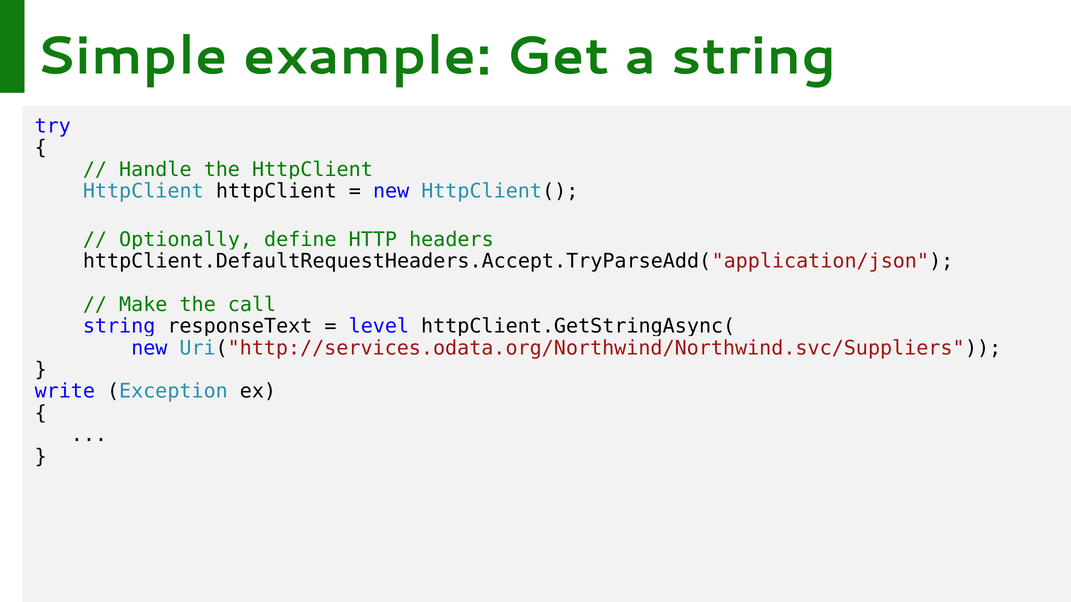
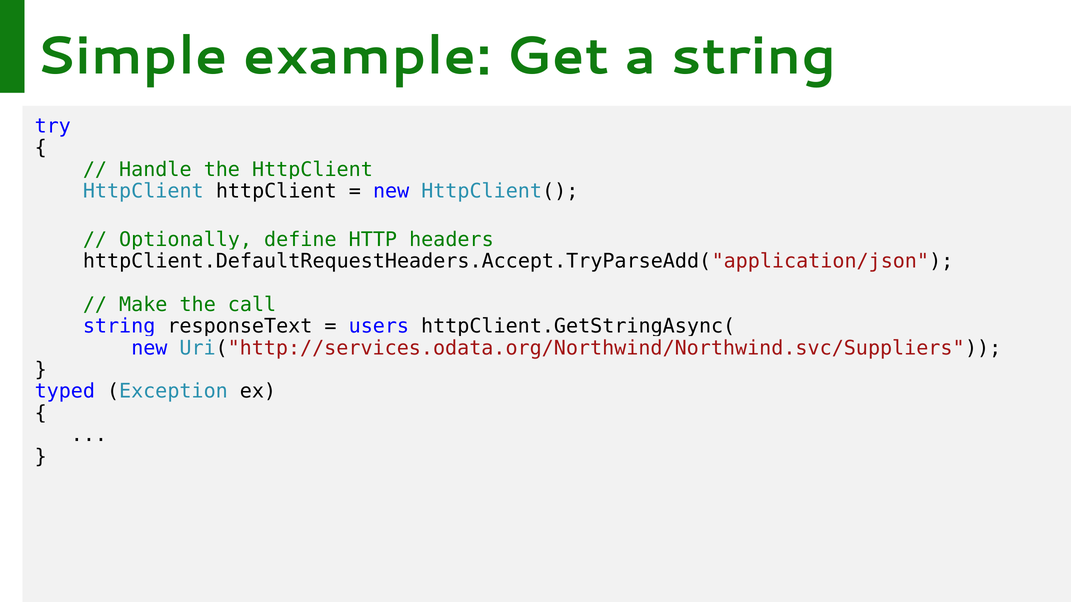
level: level -> users
write: write -> typed
